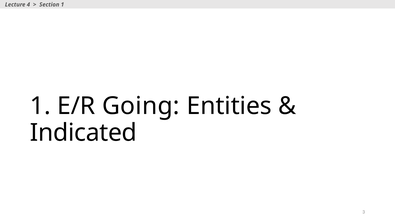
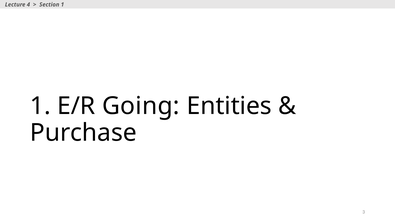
Indicated: Indicated -> Purchase
